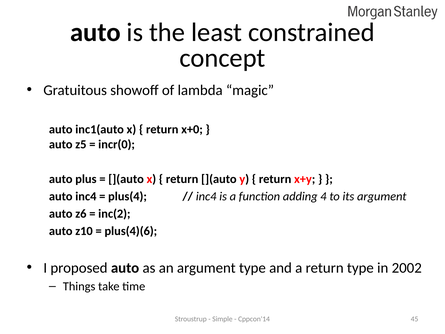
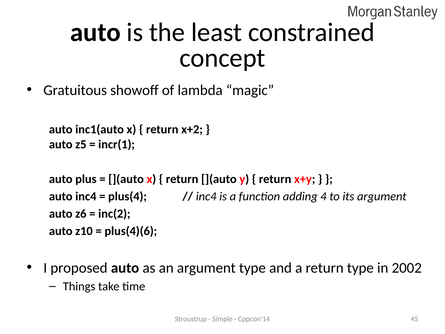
x+0: x+0 -> x+2
incr(0: incr(0 -> incr(1
